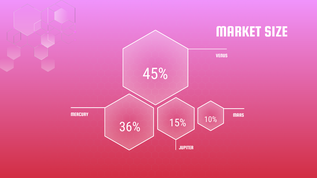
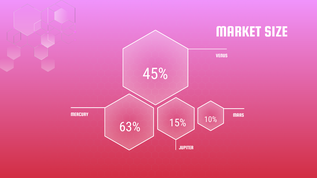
36%: 36% -> 63%
